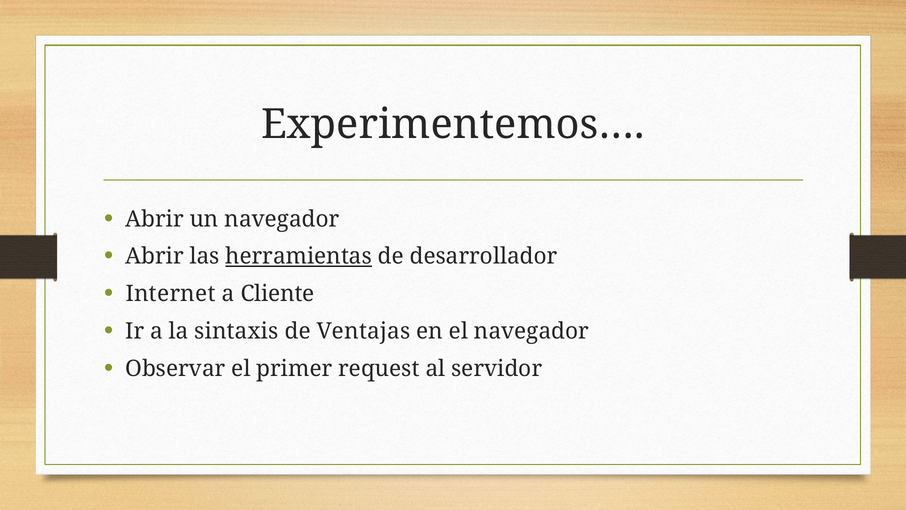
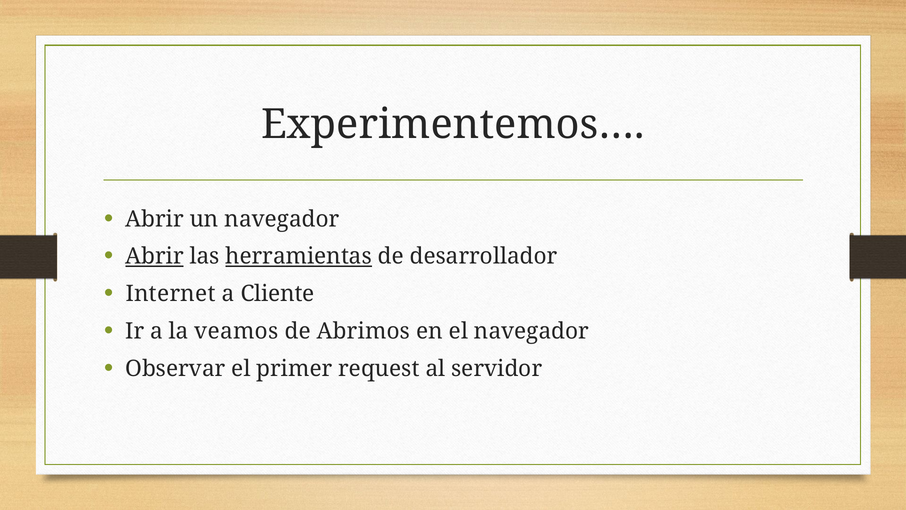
Abrir at (155, 256) underline: none -> present
sintaxis: sintaxis -> veamos
Ventajas: Ventajas -> Abrimos
